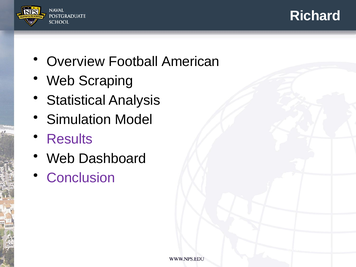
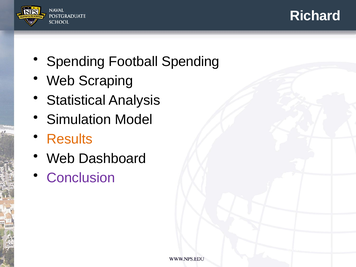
Overview at (76, 61): Overview -> Spending
Football American: American -> Spending
Results colour: purple -> orange
